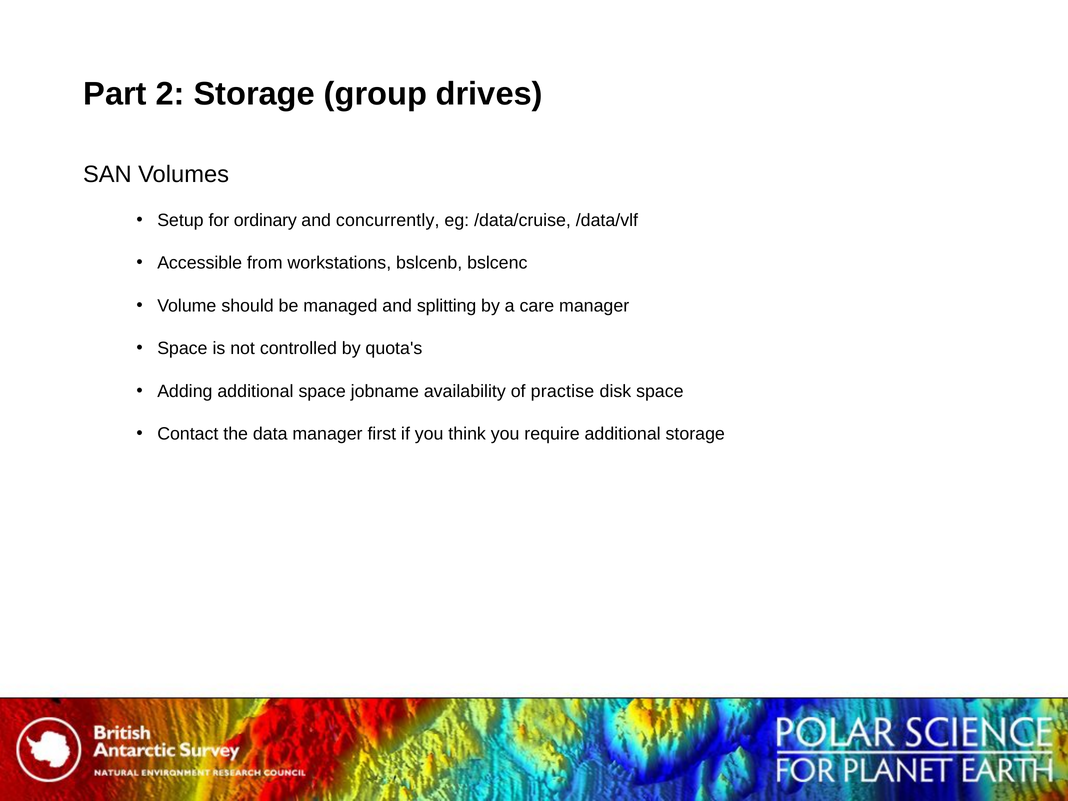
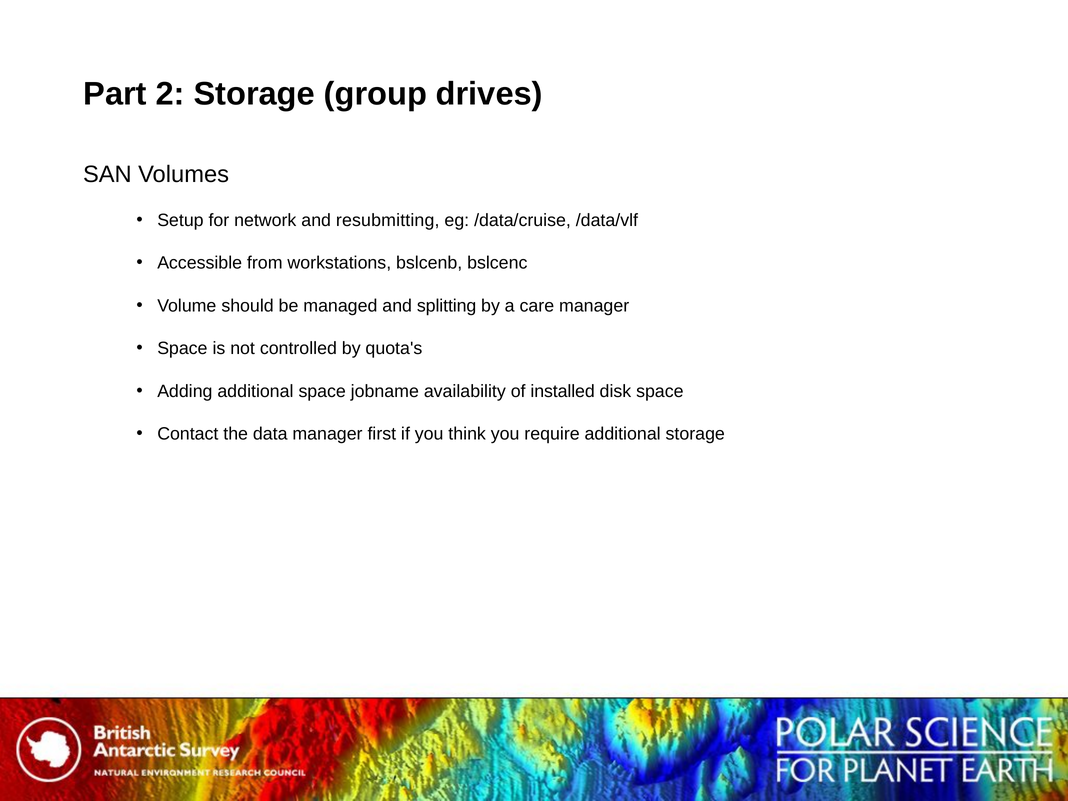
ordinary: ordinary -> network
concurrently: concurrently -> resubmitting
practise: practise -> installed
